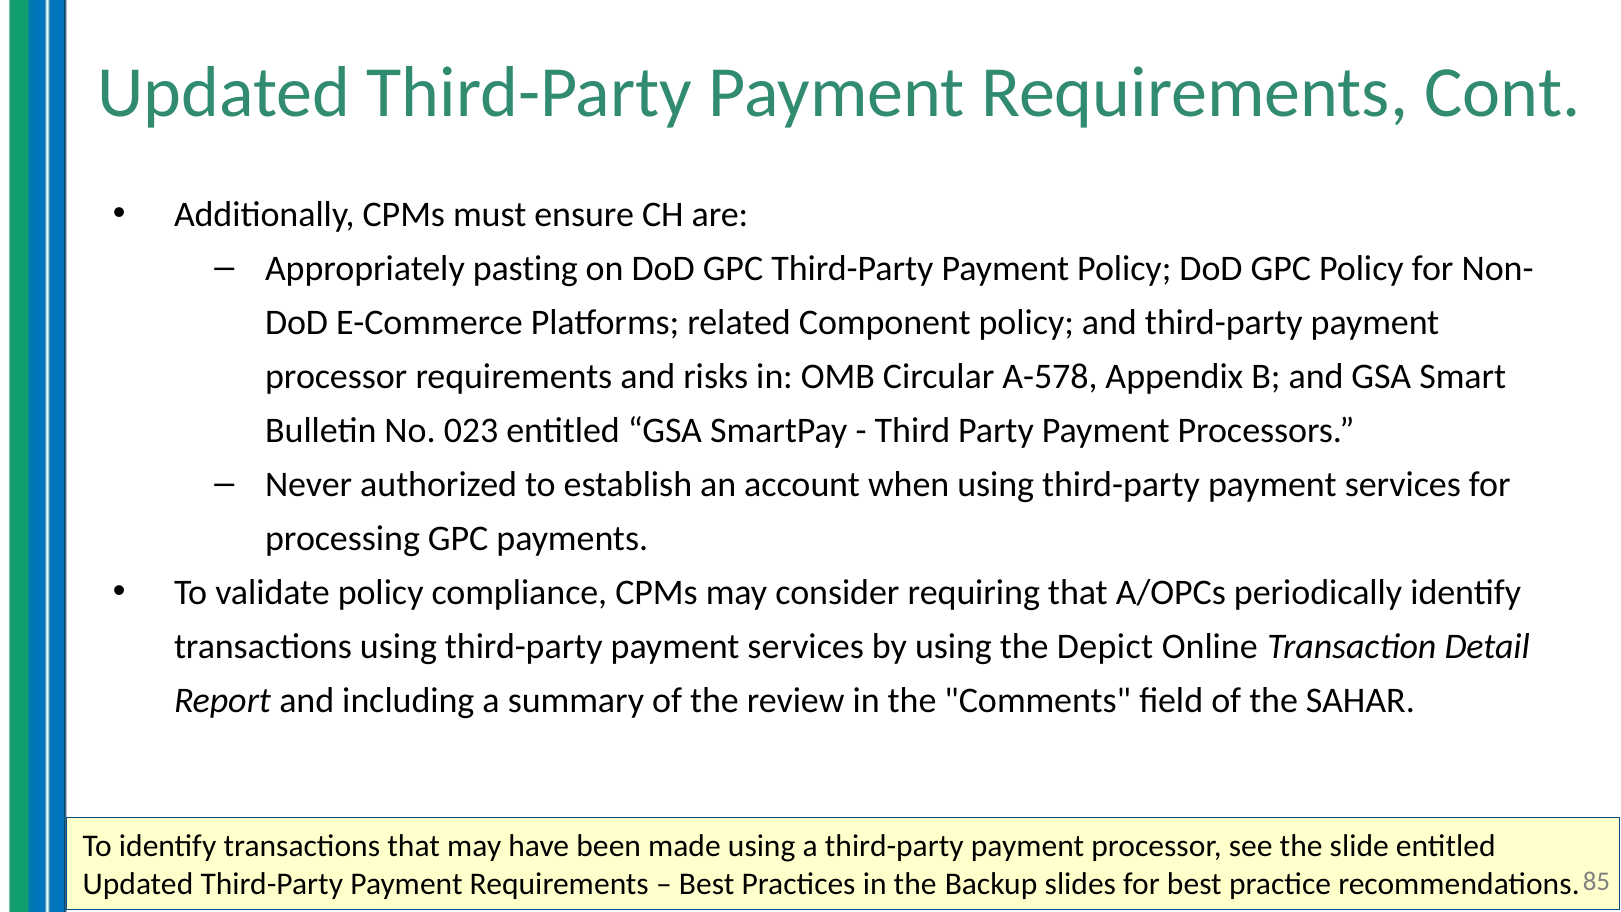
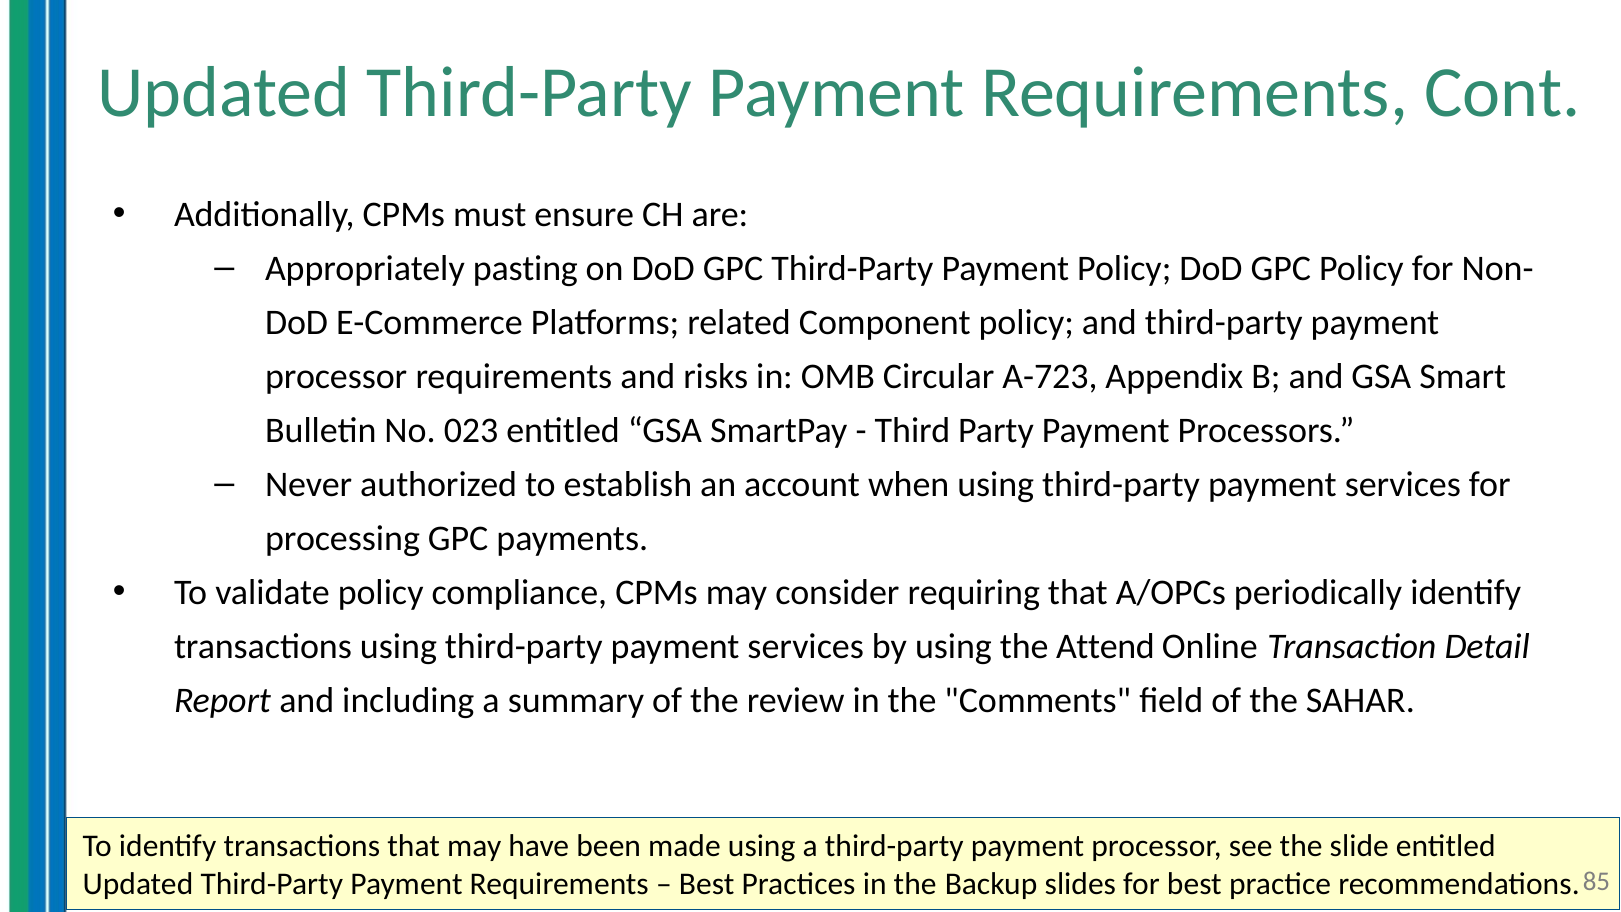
A-578: A-578 -> A-723
Depict: Depict -> Attend
